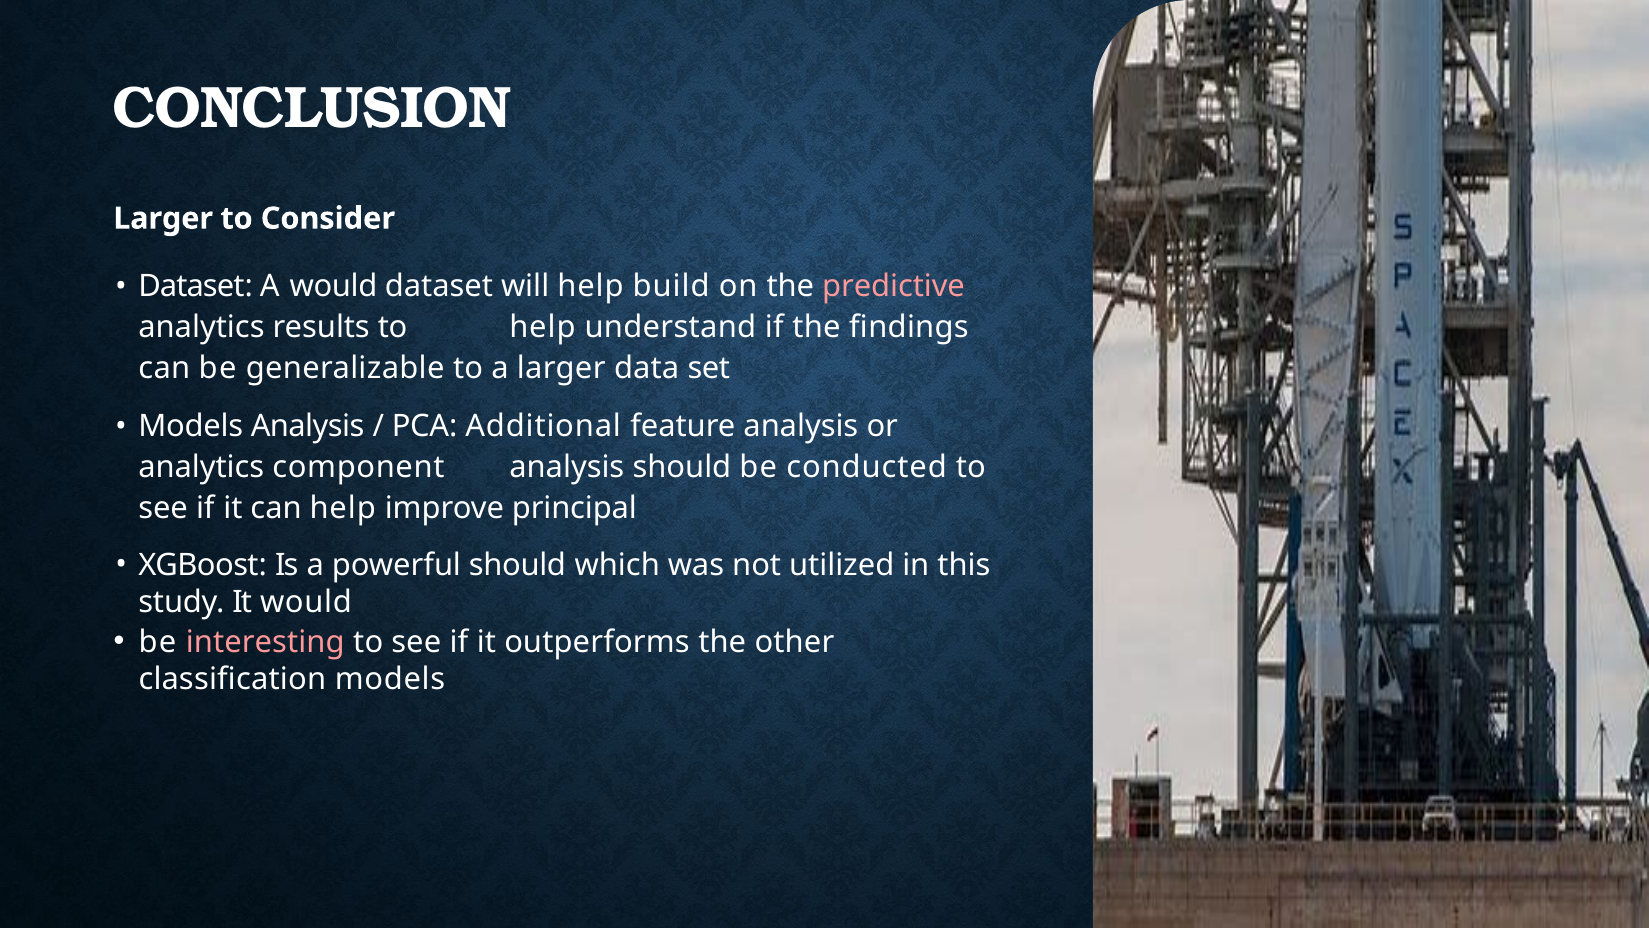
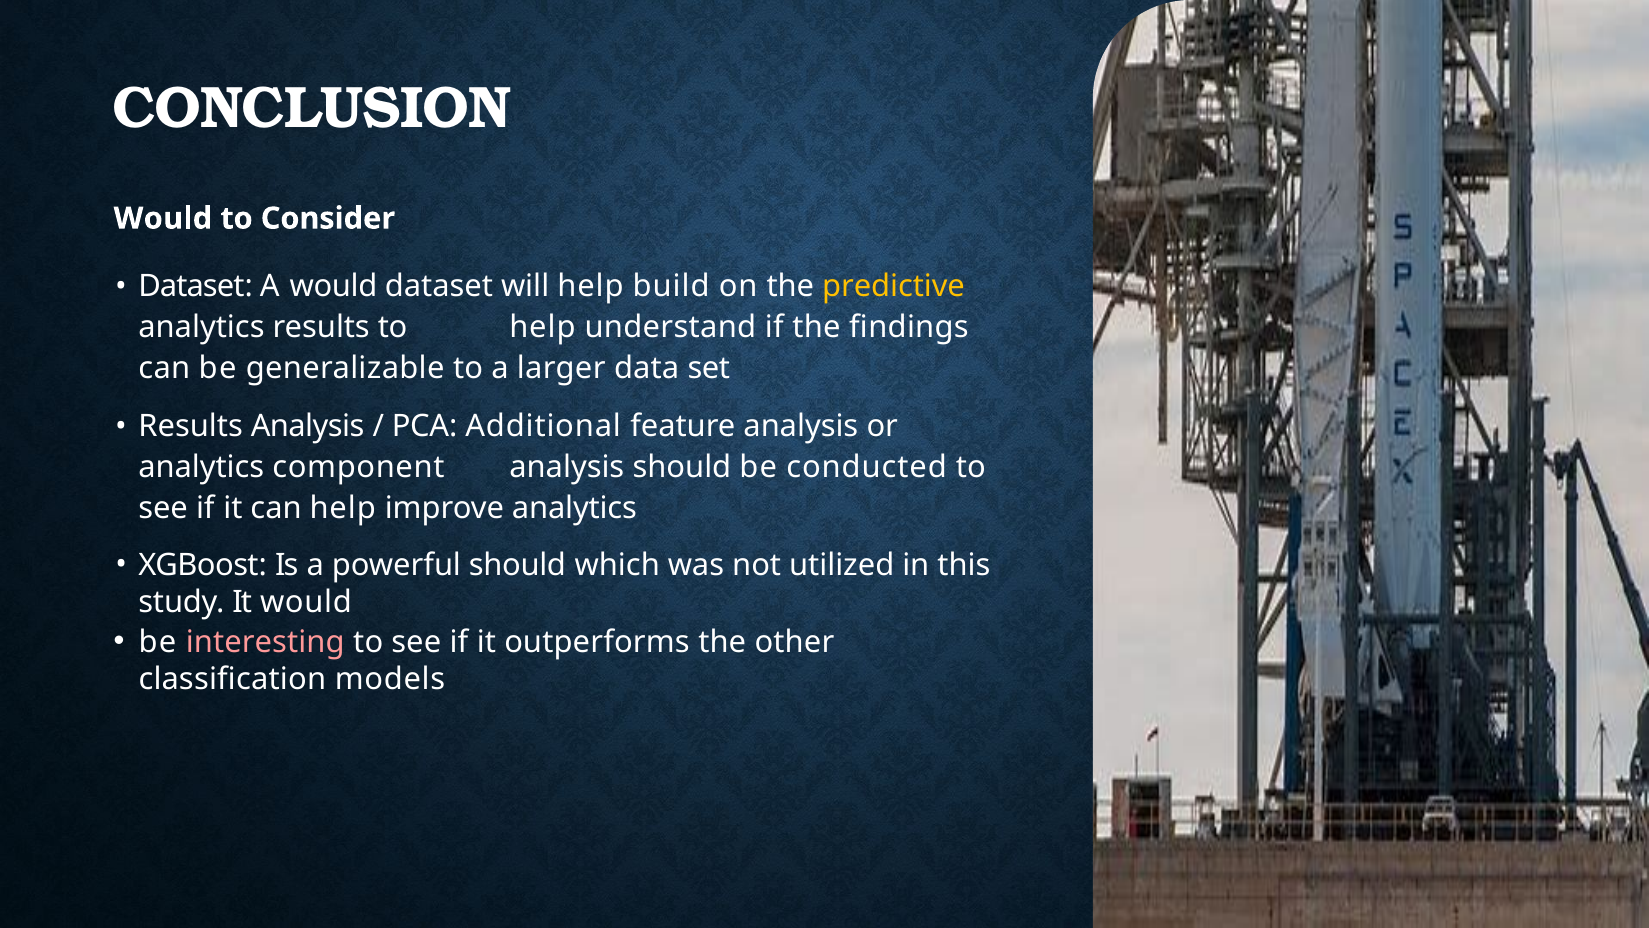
Larger at (163, 218): Larger -> Would
predictive colour: pink -> yellow
Models at (191, 426): Models -> Results
improve principal: principal -> analytics
